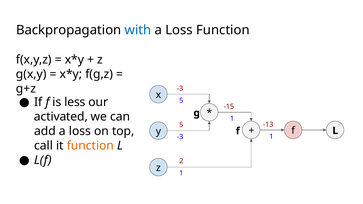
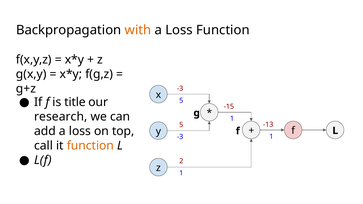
with colour: blue -> orange
less: less -> title
activated: activated -> research
